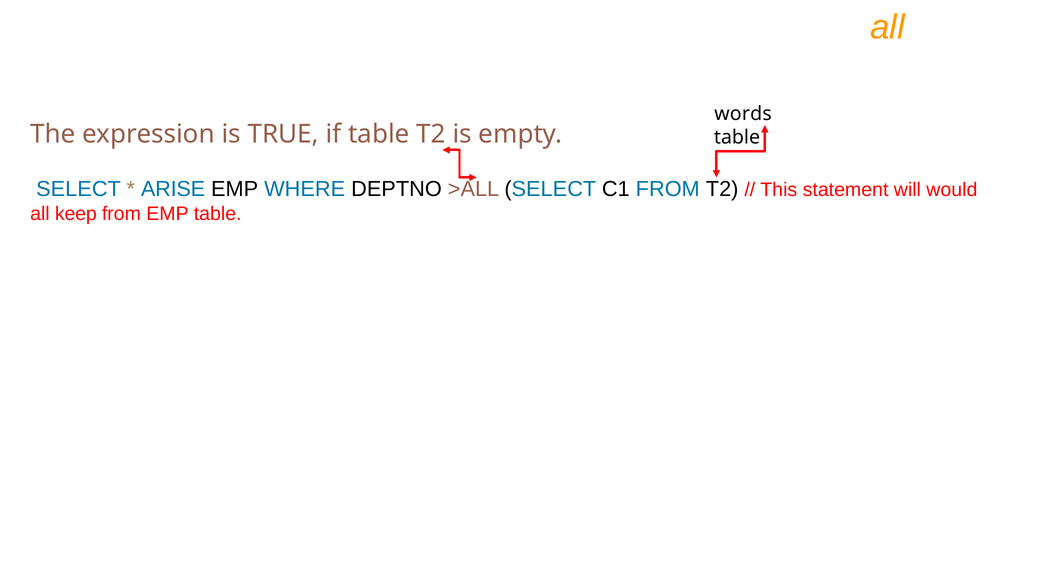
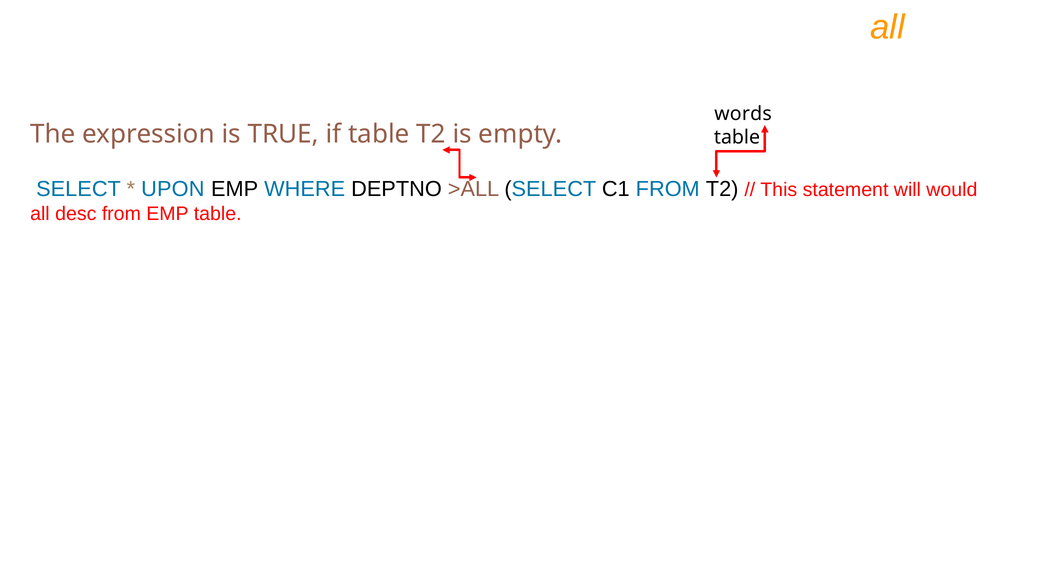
ARISE: ARISE -> UPON
keep: keep -> desc
